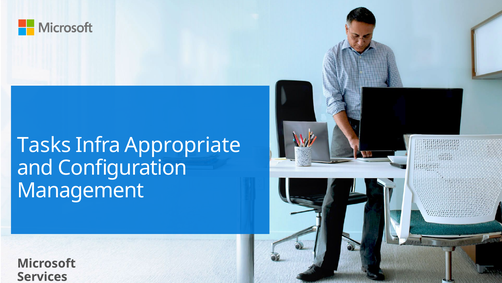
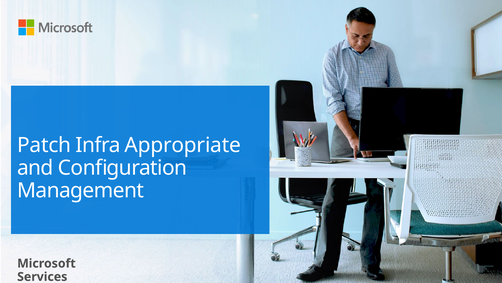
Tasks: Tasks -> Patch
